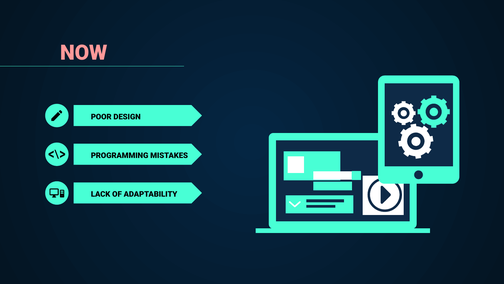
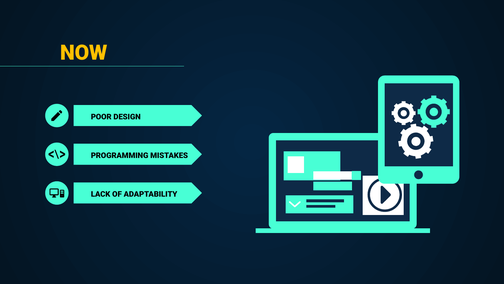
NOW colour: pink -> yellow
